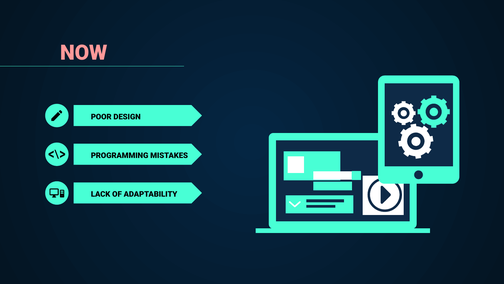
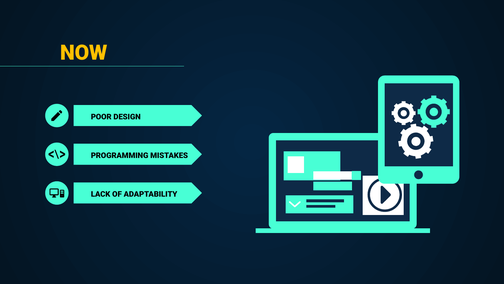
NOW colour: pink -> yellow
